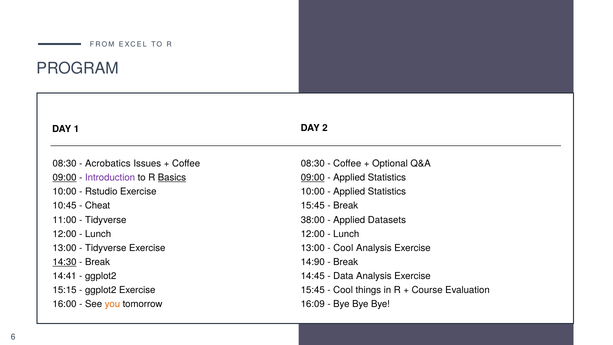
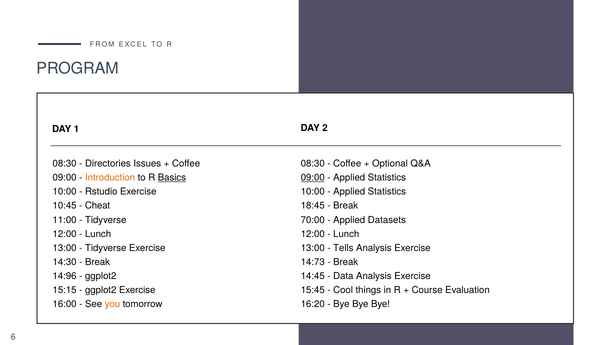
Acrobatics: Acrobatics -> Directories
09:00 at (65, 178) underline: present -> none
Introduction colour: purple -> orange
15:45 at (313, 206): 15:45 -> 18:45
38:00: 38:00 -> 70:00
Cool at (343, 248): Cool -> Tells
14:30 underline: present -> none
14:90: 14:90 -> 14:73
14:41: 14:41 -> 14:96
16:09: 16:09 -> 16:20
